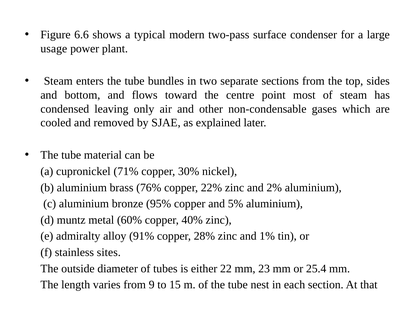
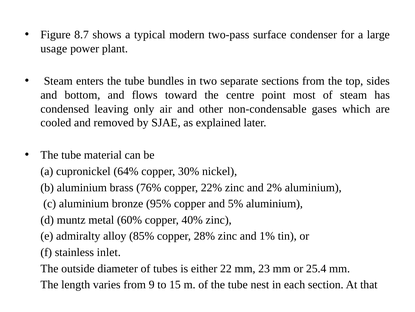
6.6: 6.6 -> 8.7
71%: 71% -> 64%
91%: 91% -> 85%
sites: sites -> inlet
